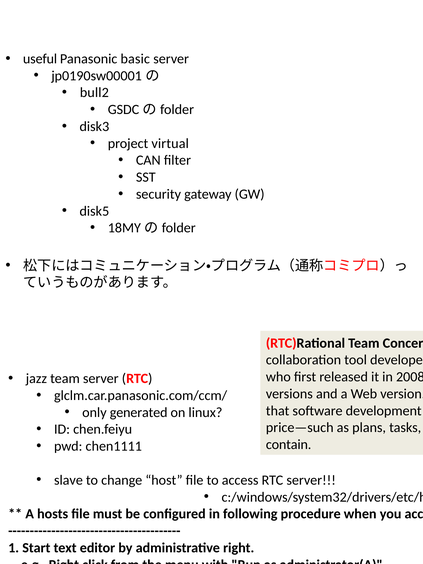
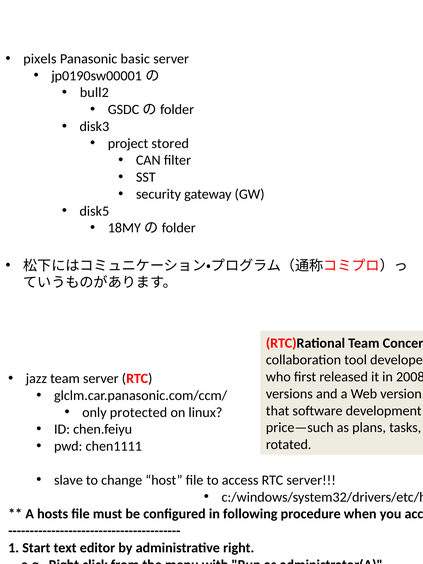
useful: useful -> pixels
virtual: virtual -> stored
generated: generated -> protected
contain: contain -> rotated
